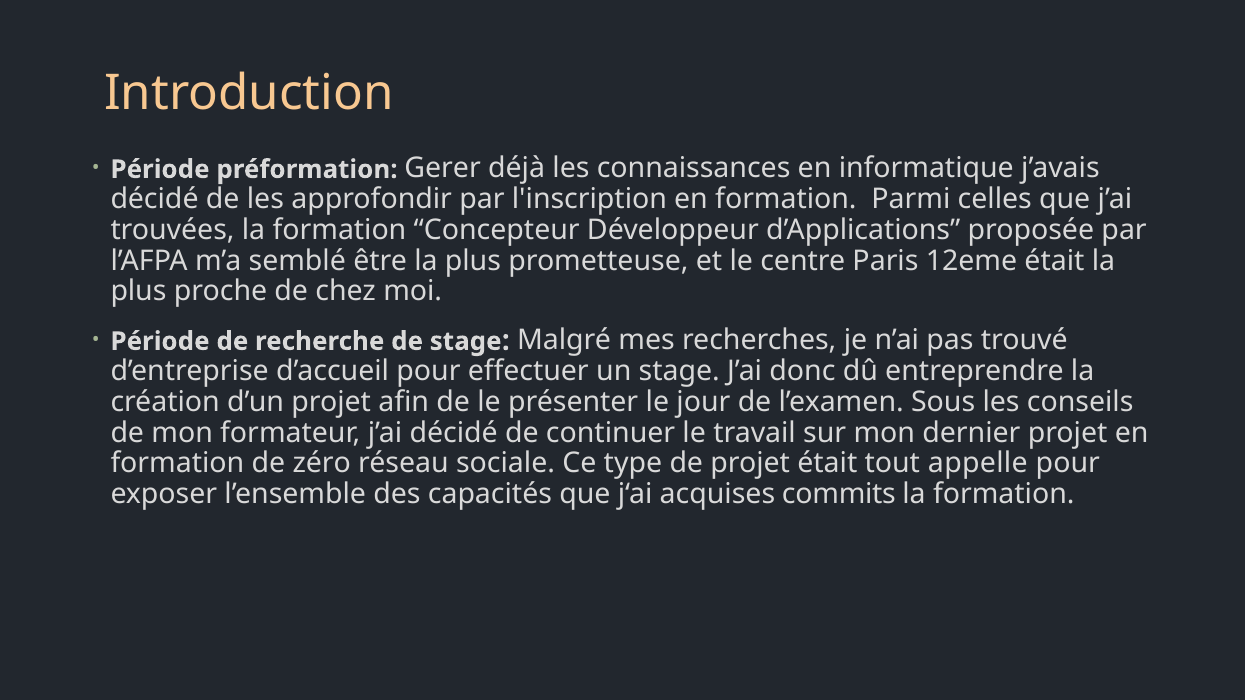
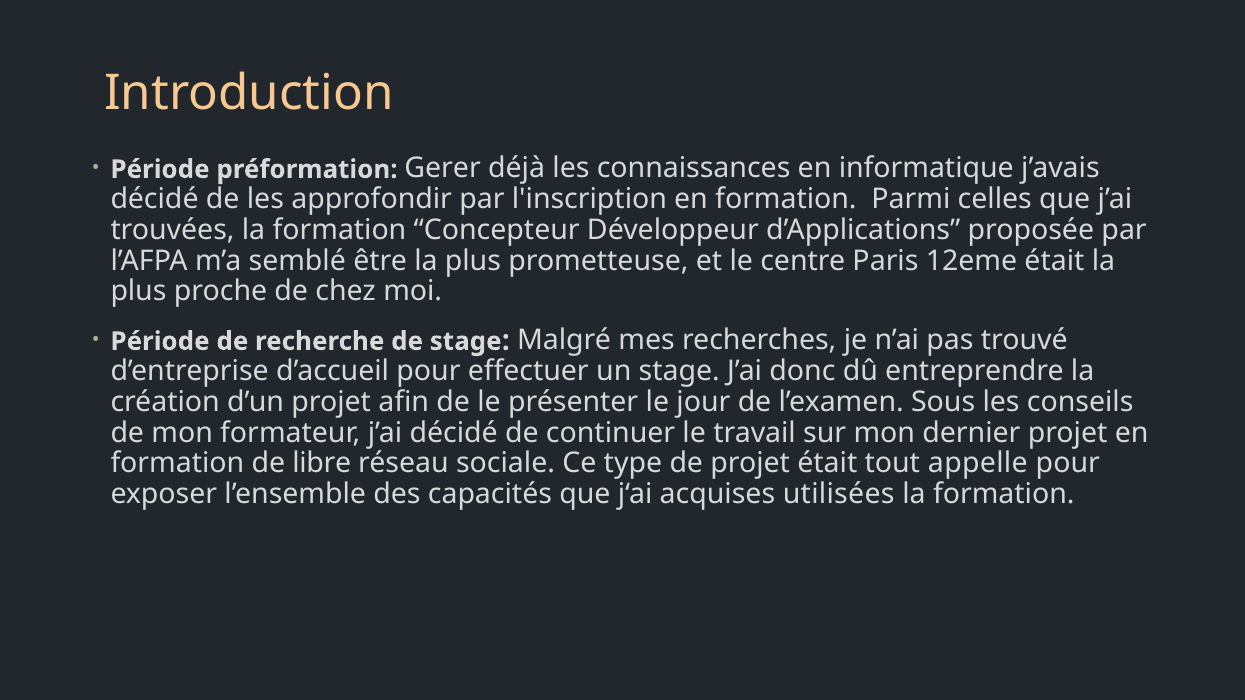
zéro: zéro -> libre
commits: commits -> utilisées
